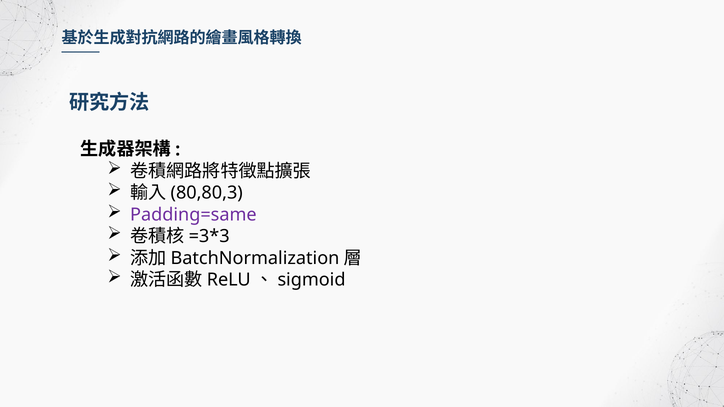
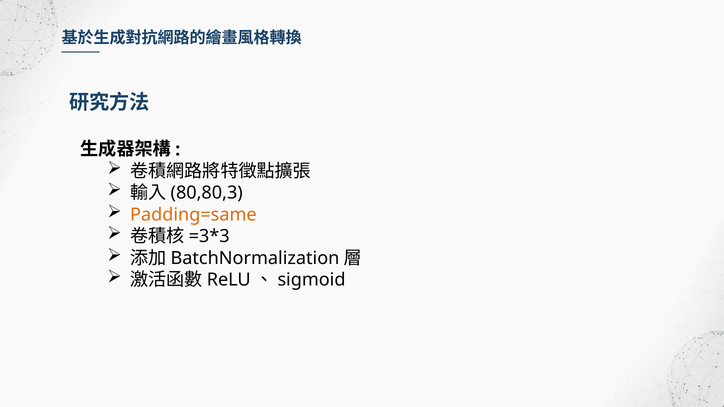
Padding=same colour: purple -> orange
